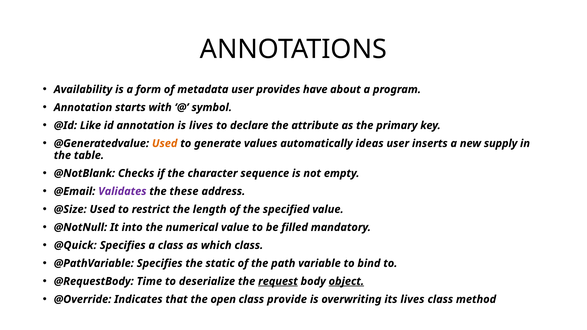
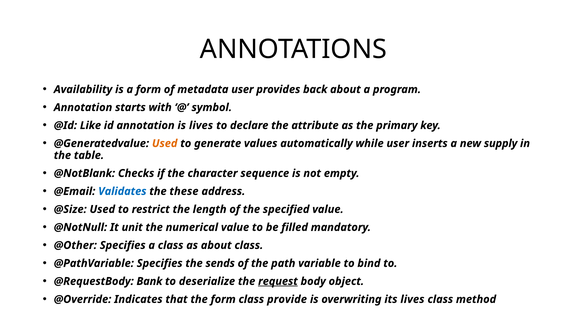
have: have -> back
ideas: ideas -> while
Validates colour: purple -> blue
into: into -> unit
@Quick: @Quick -> @Other
as which: which -> about
static: static -> sends
Time: Time -> Bank
object underline: present -> none
the open: open -> form
